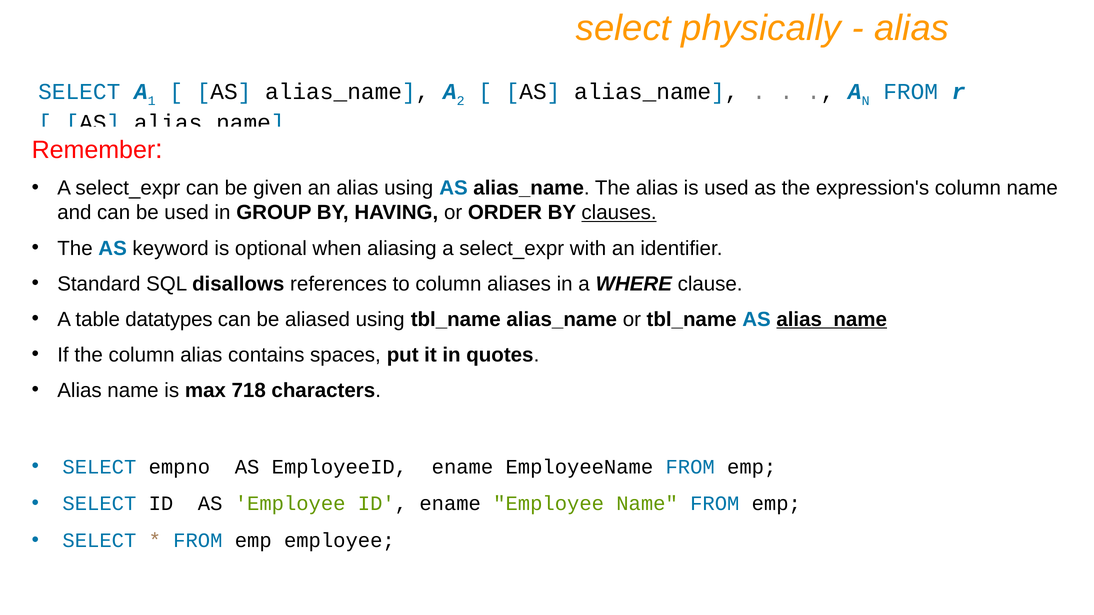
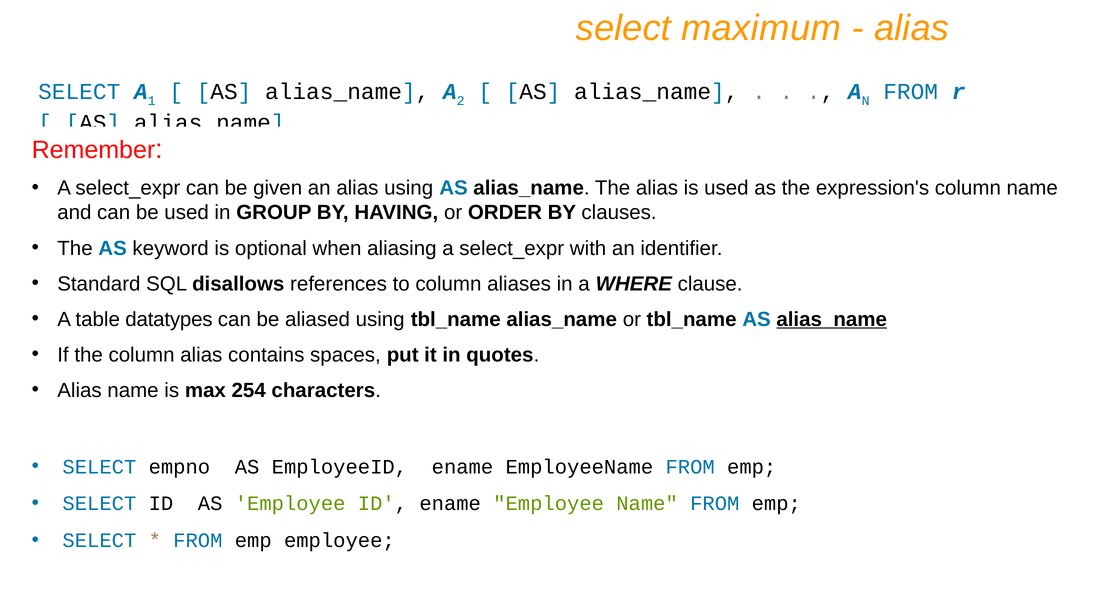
physically: physically -> maximum
clauses underline: present -> none
718: 718 -> 254
